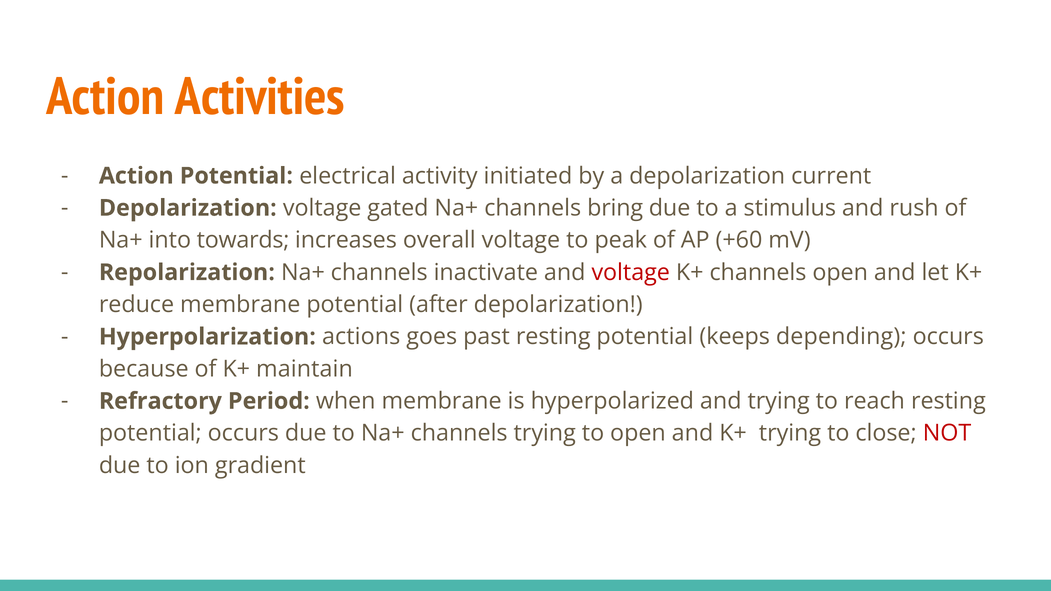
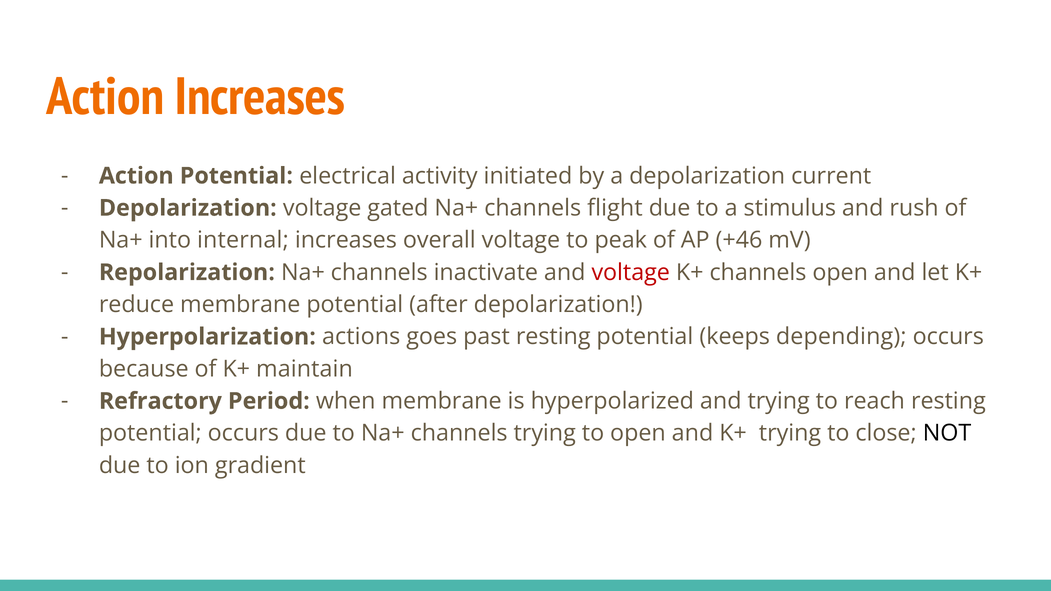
Action Activities: Activities -> Increases
bring: bring -> flight
towards: towards -> internal
+60: +60 -> +46
NOT colour: red -> black
